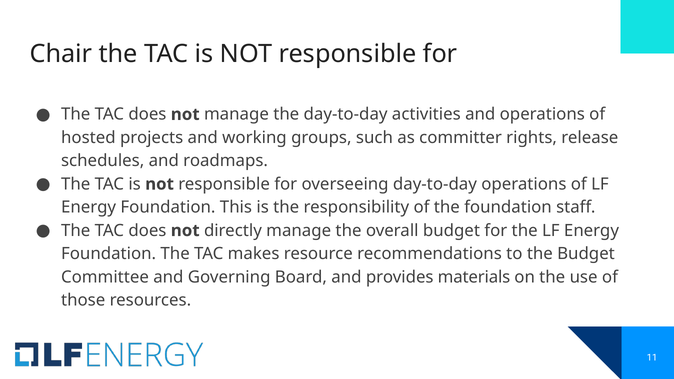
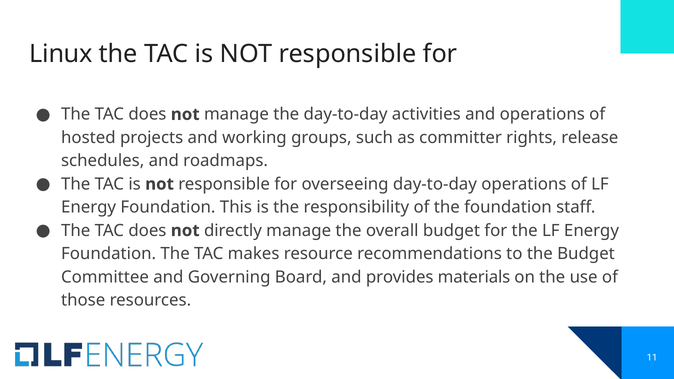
Chair: Chair -> Linux
